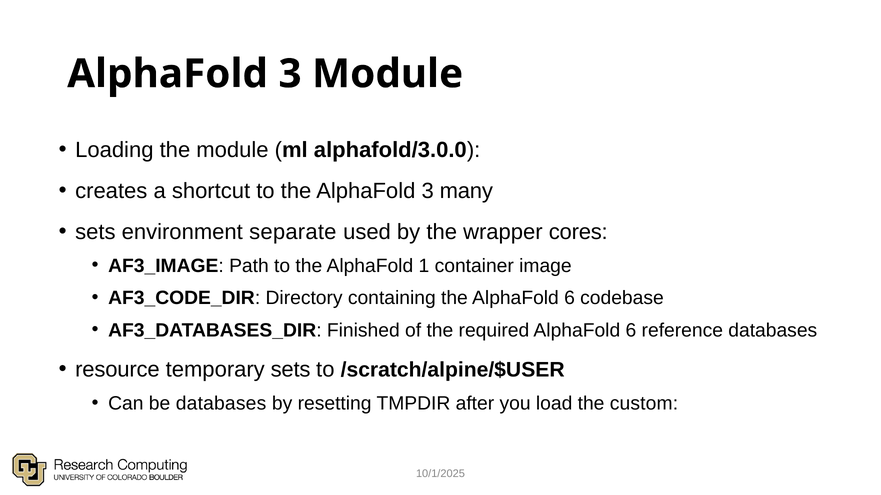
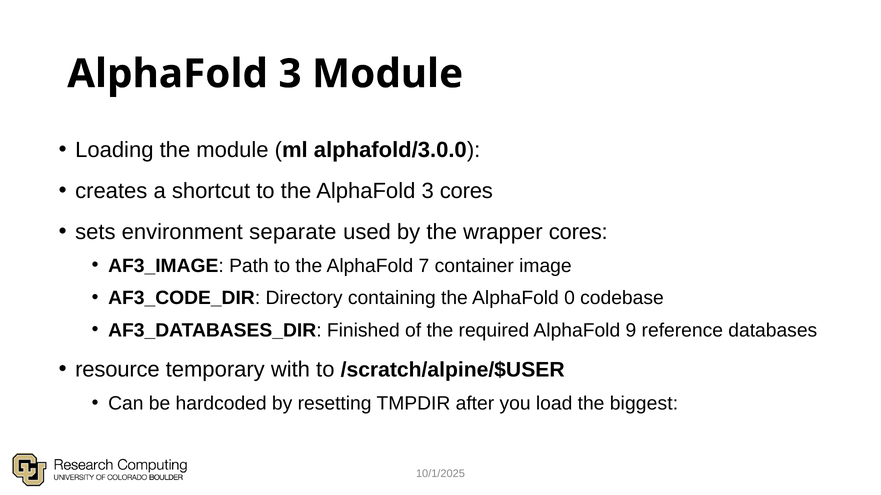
3 many: many -> cores
1: 1 -> 7
the AlphaFold 6: 6 -> 0
required AlphaFold 6: 6 -> 9
temporary sets: sets -> with
be databases: databases -> hardcoded
custom: custom -> biggest
